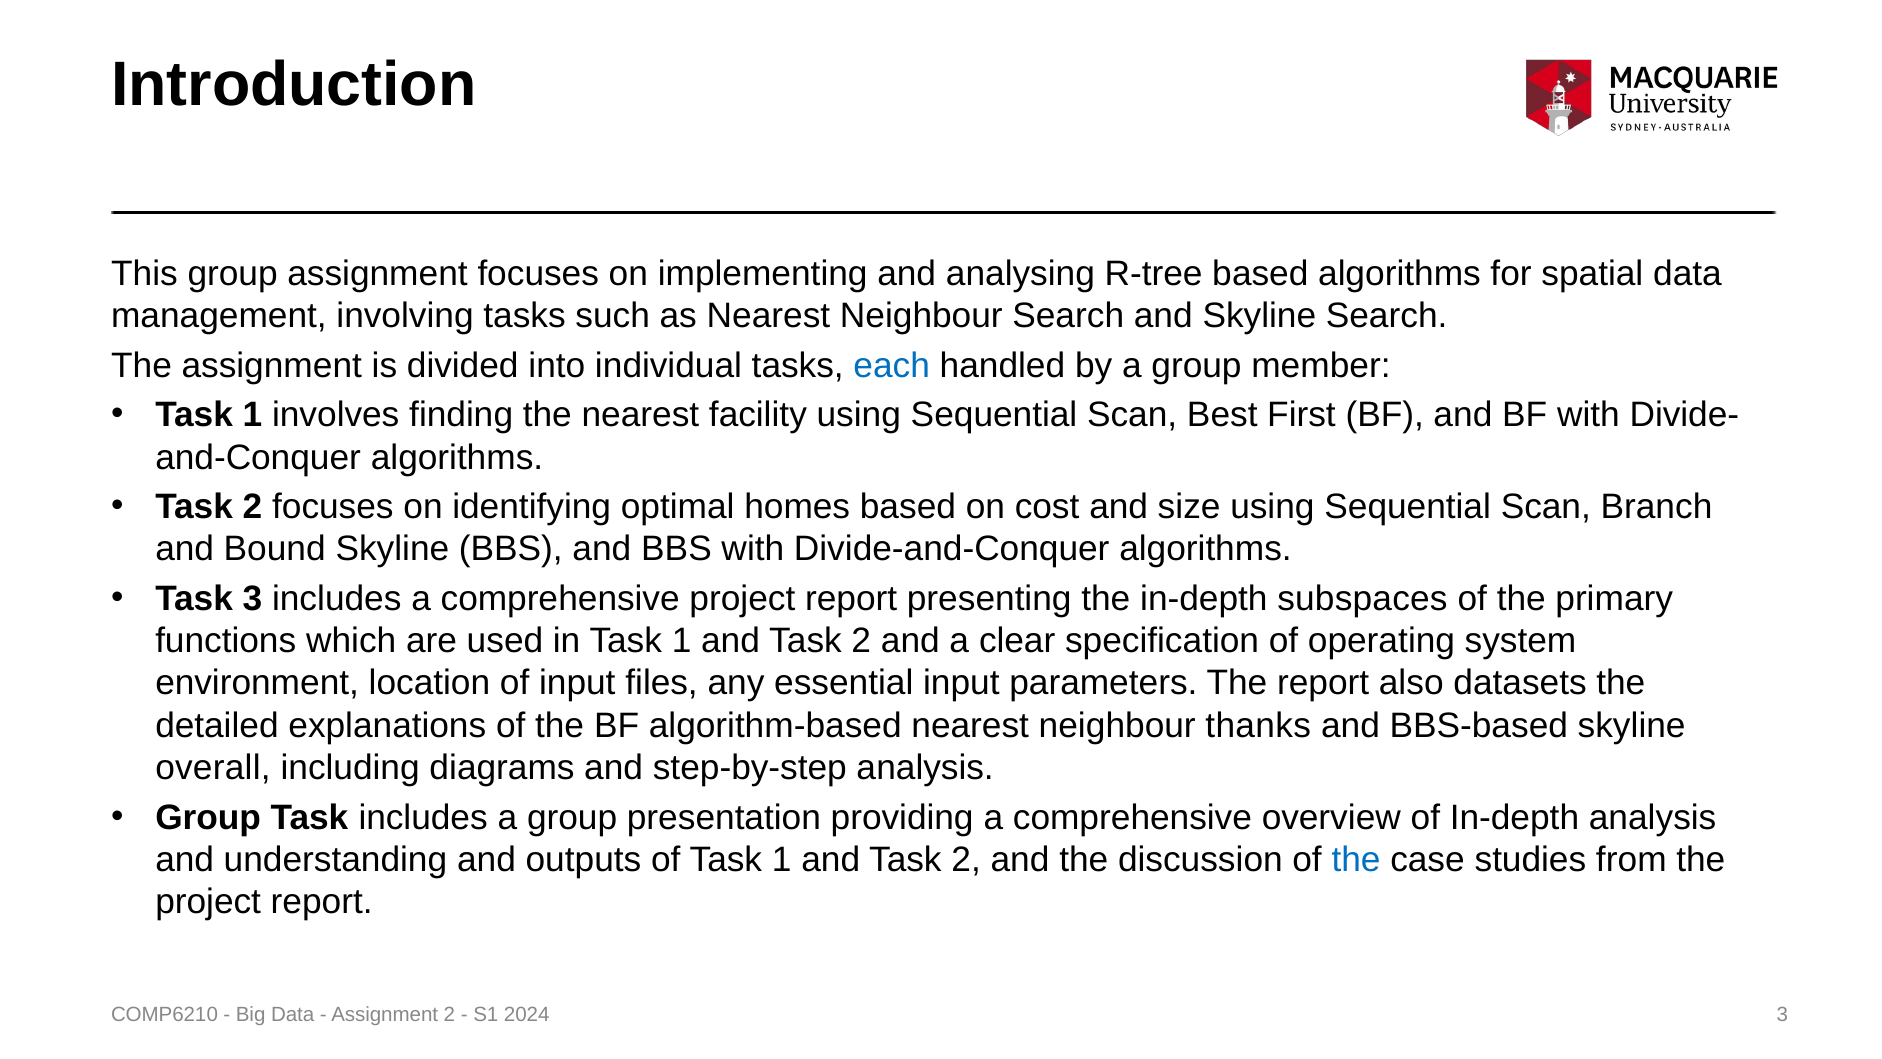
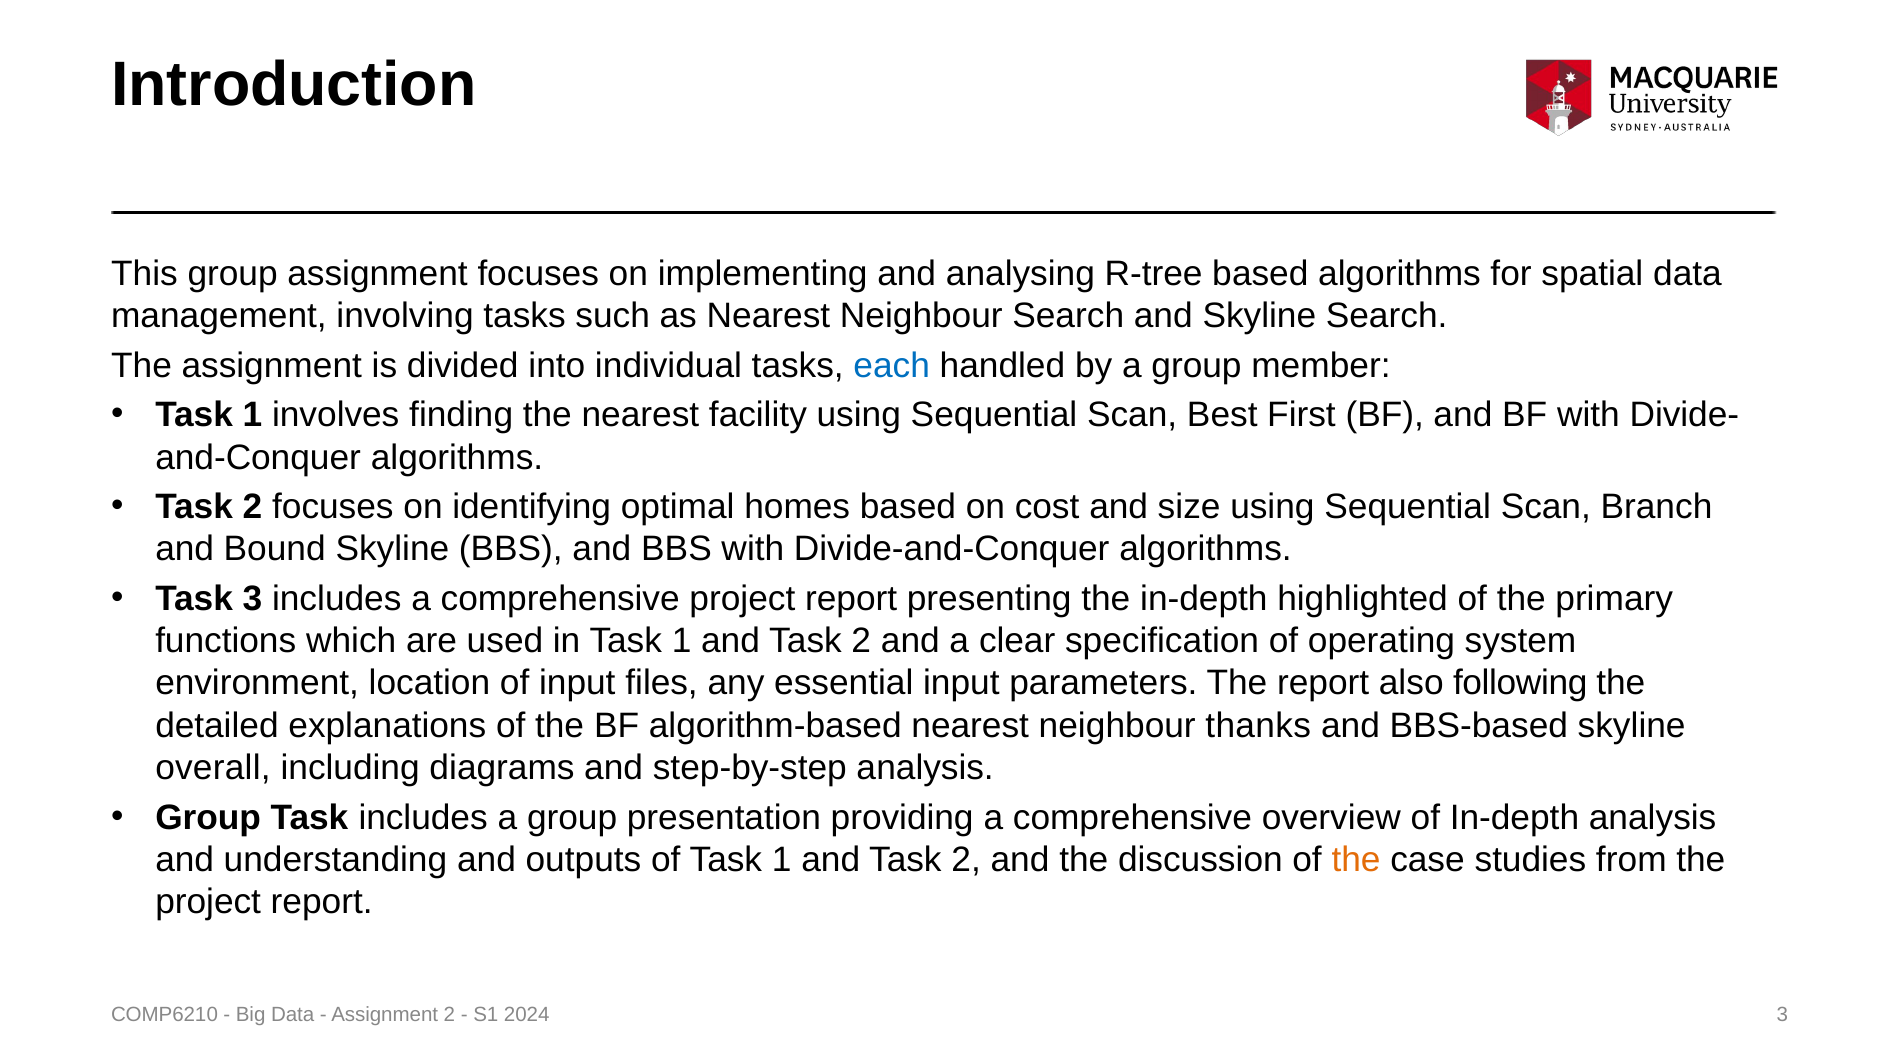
subspaces: subspaces -> highlighted
datasets: datasets -> following
the at (1356, 859) colour: blue -> orange
